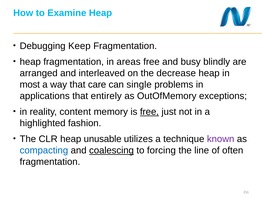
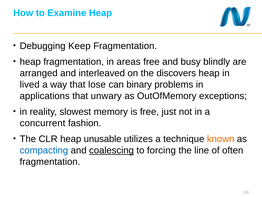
decrease: decrease -> discovers
most: most -> lived
care: care -> lose
single: single -> binary
entirely: entirely -> unwary
content: content -> slowest
free at (149, 112) underline: present -> none
highlighted: highlighted -> concurrent
known colour: purple -> orange
